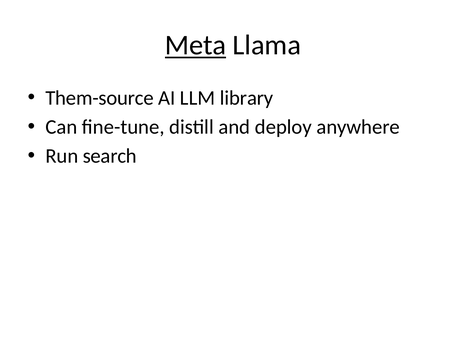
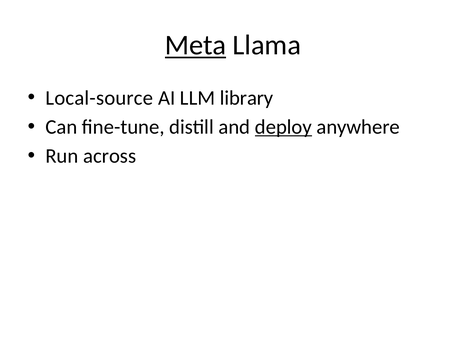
Them-source: Them-source -> Local-source
deploy underline: none -> present
search: search -> across
